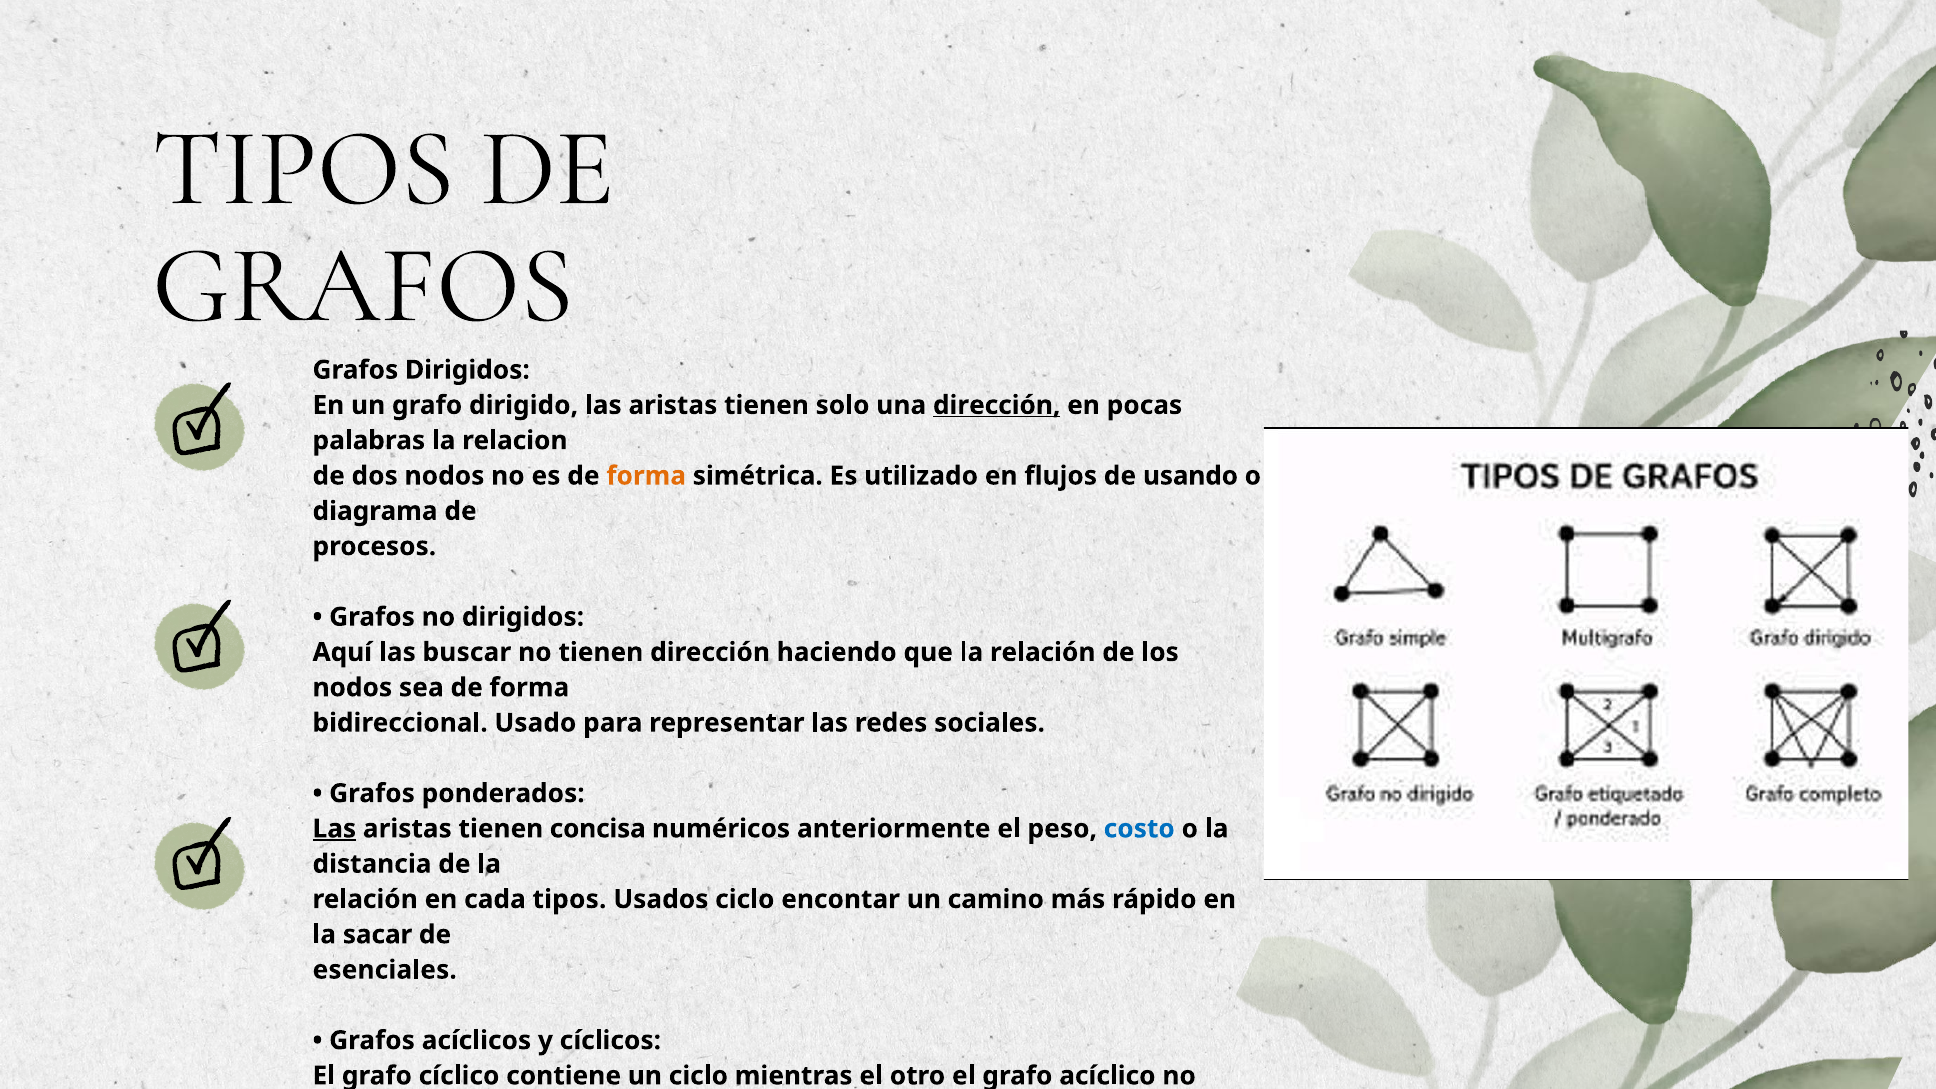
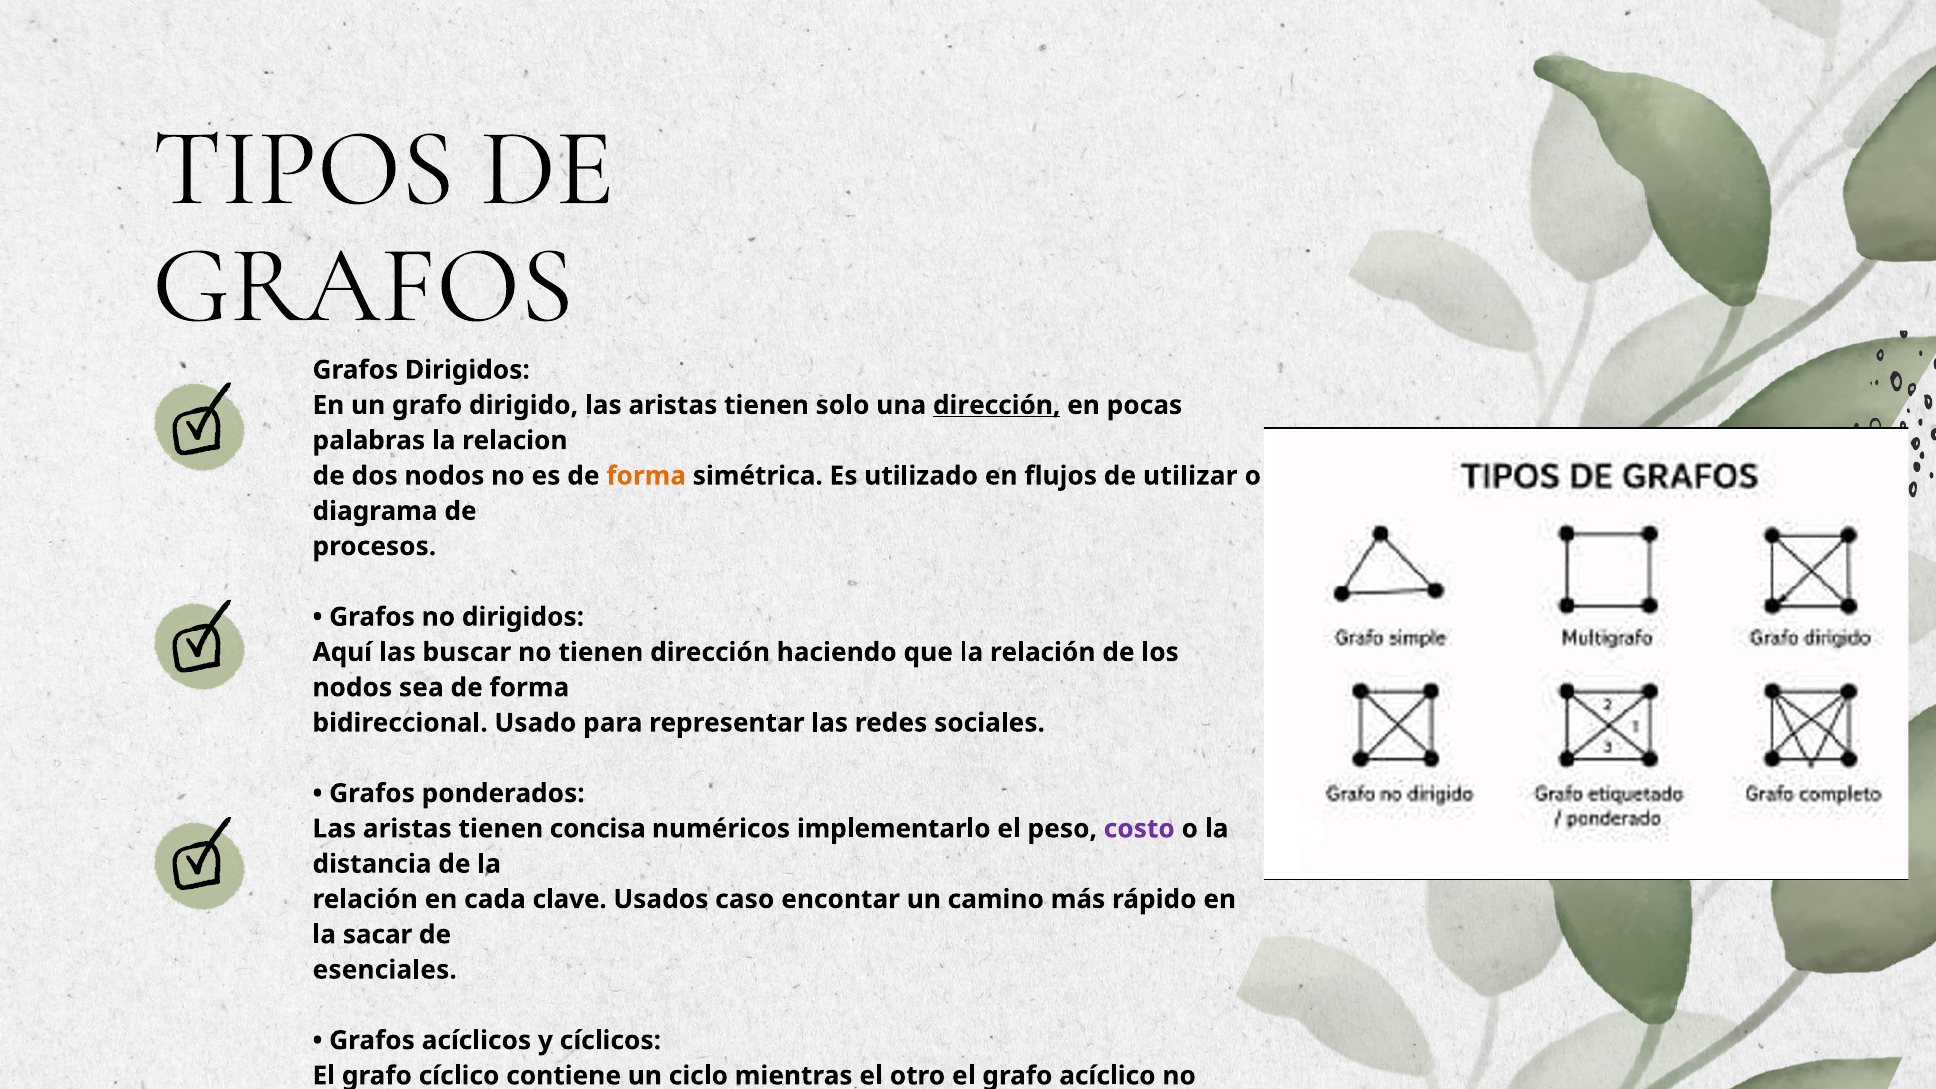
usando: usando -> utilizar
Las at (334, 829) underline: present -> none
anteriormente: anteriormente -> implementarlo
costo colour: blue -> purple
cada tipos: tipos -> clave
Usados ciclo: ciclo -> caso
